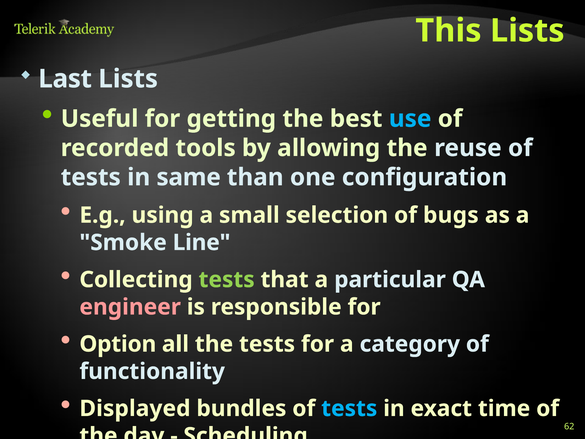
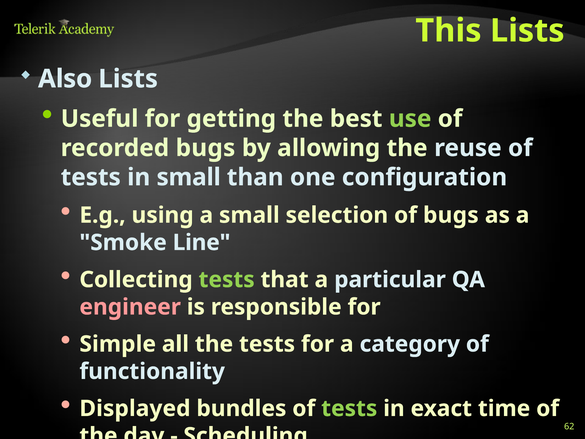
Last: Last -> Also
use colour: light blue -> light green
recorded tools: tools -> bugs
in same: same -> small
Option: Option -> Simple
tests at (349, 408) colour: light blue -> light green
